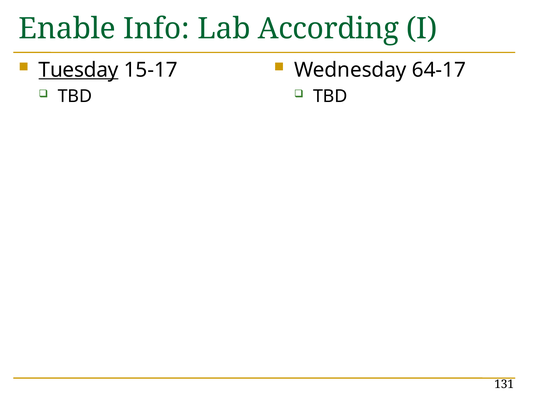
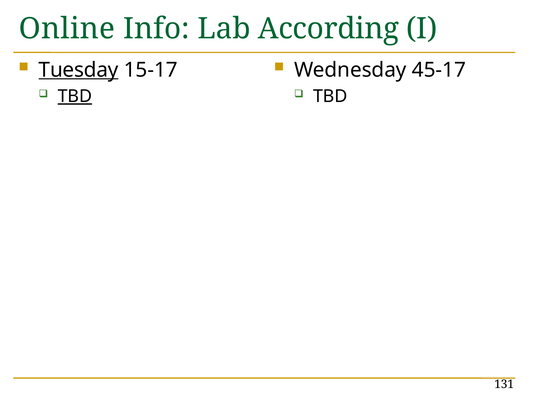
Enable: Enable -> Online
64-17: 64-17 -> 45-17
TBD at (75, 96) underline: none -> present
